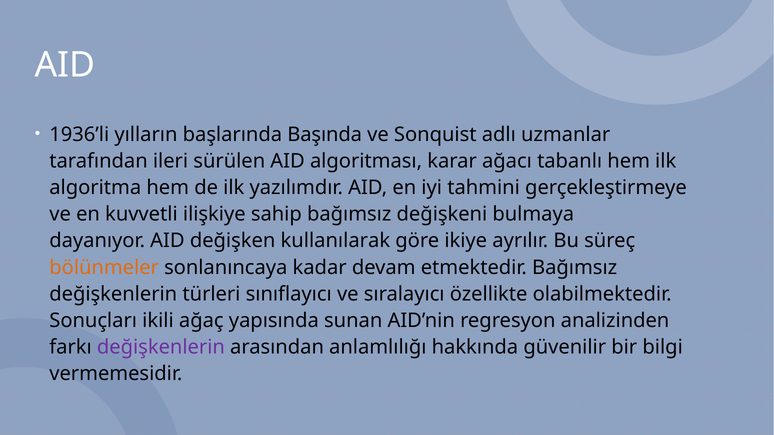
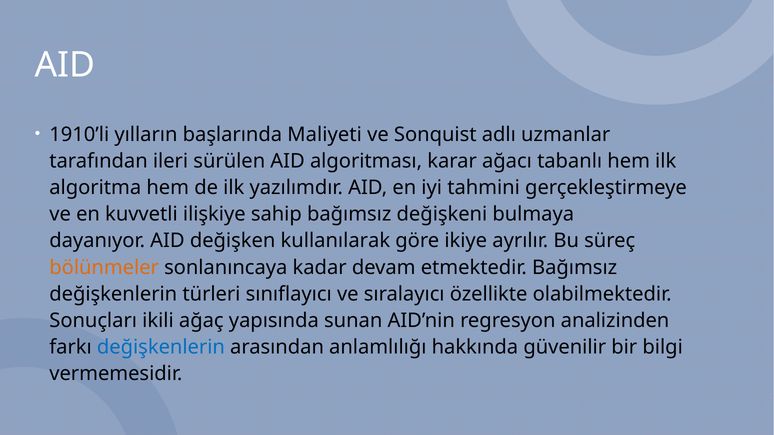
1936’li: 1936’li -> 1910’li
Başında: Başında -> Maliyeti
değişkenlerin at (161, 347) colour: purple -> blue
